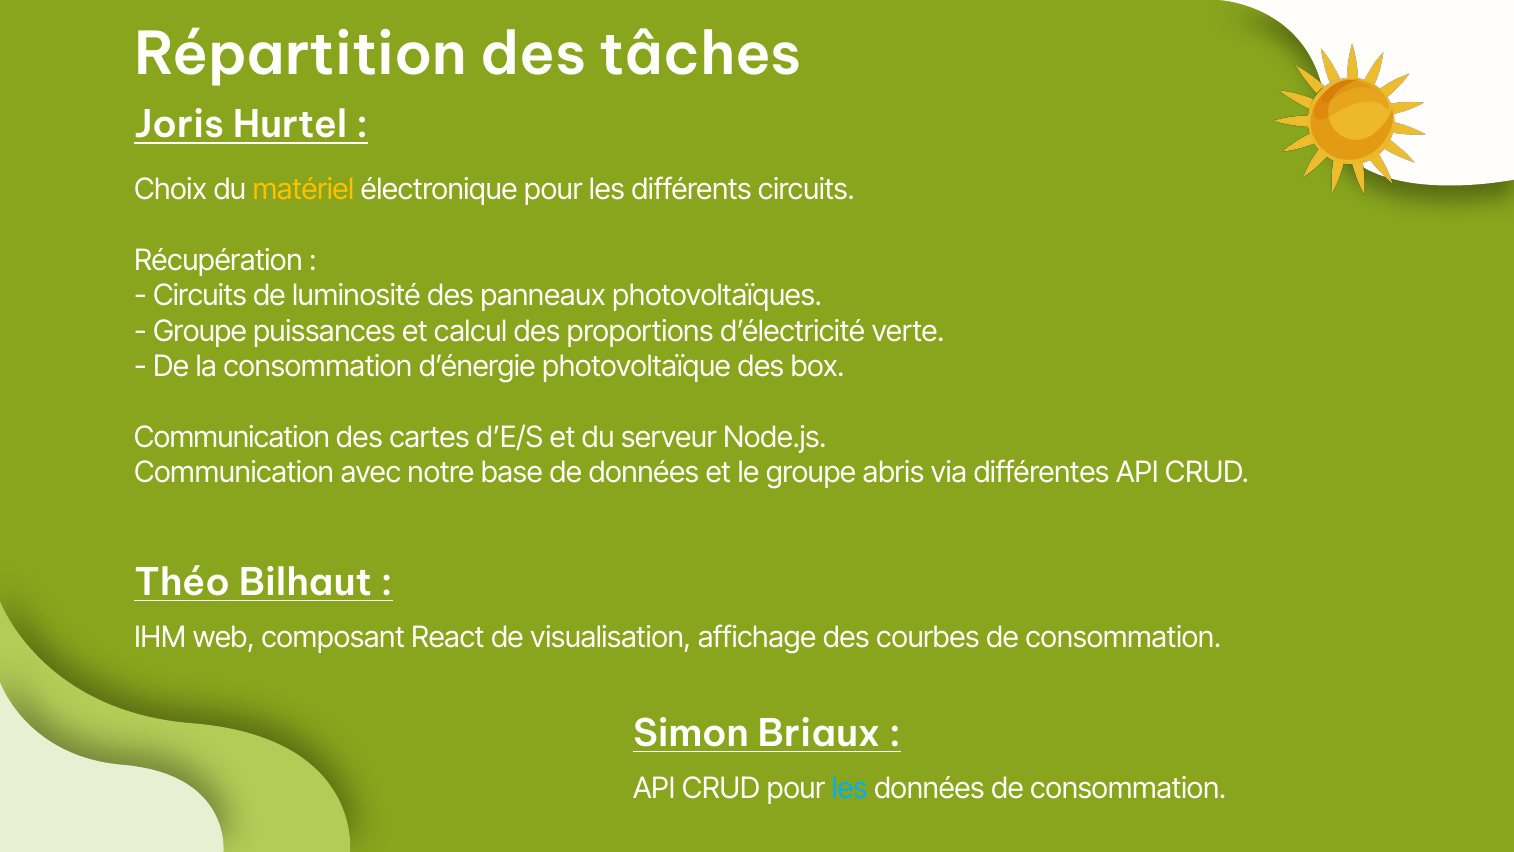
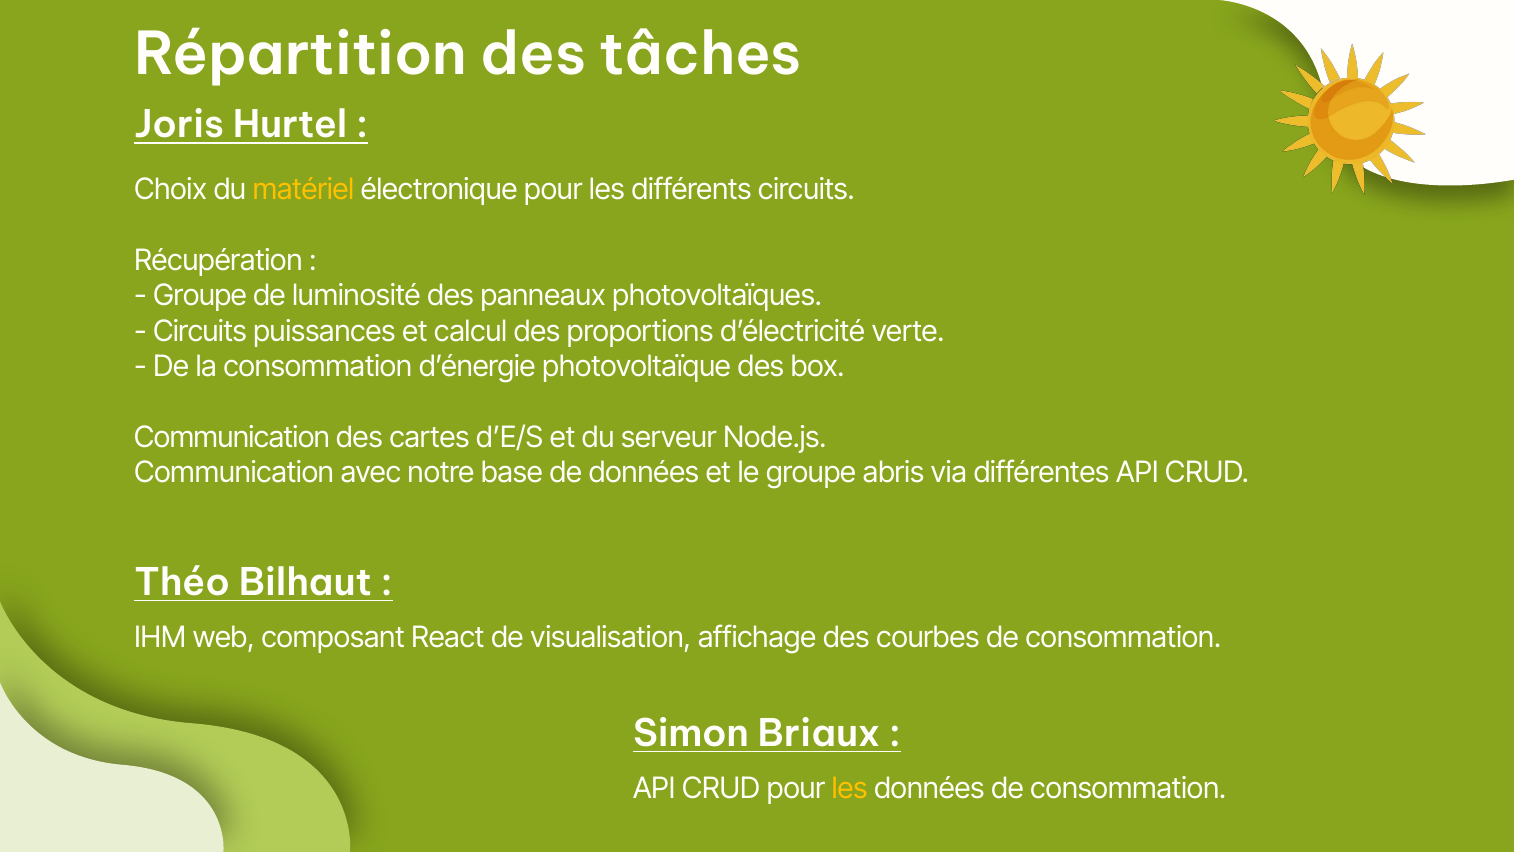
Circuits at (200, 296): Circuits -> Groupe
Groupe at (200, 331): Groupe -> Circuits
les at (850, 789) colour: light blue -> yellow
